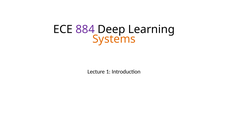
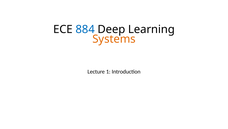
884 colour: purple -> blue
